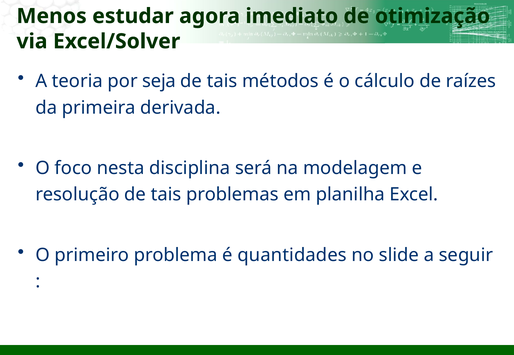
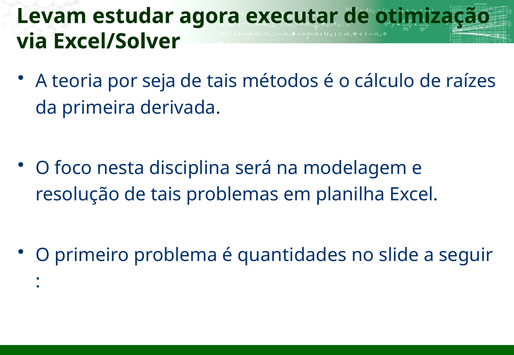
Menos: Menos -> Levam
imediato: imediato -> executar
